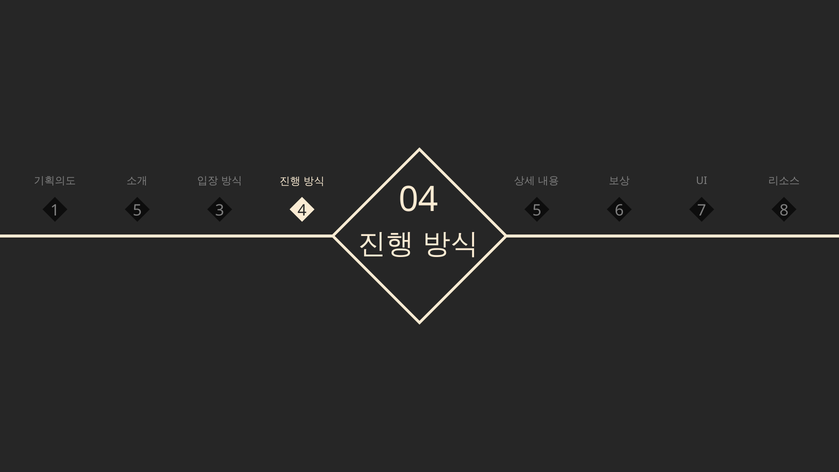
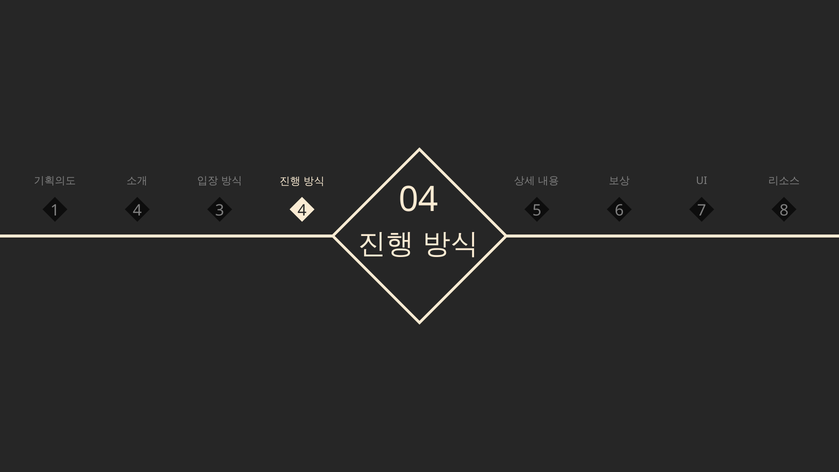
1 5: 5 -> 4
